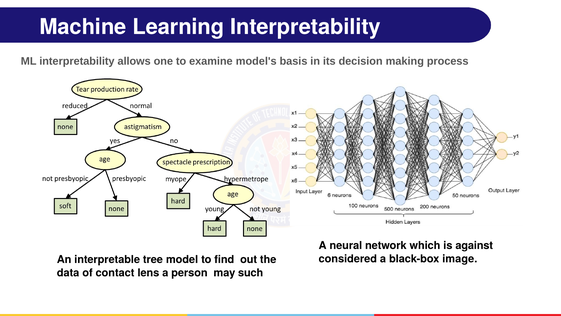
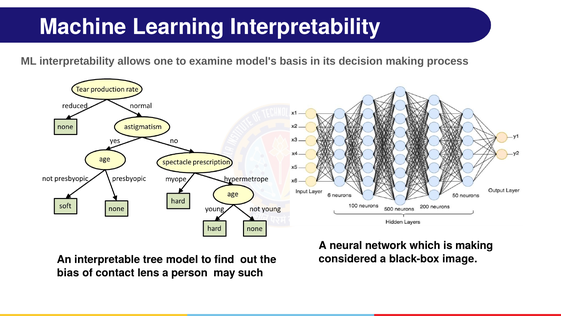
is against: against -> making
data: data -> bias
